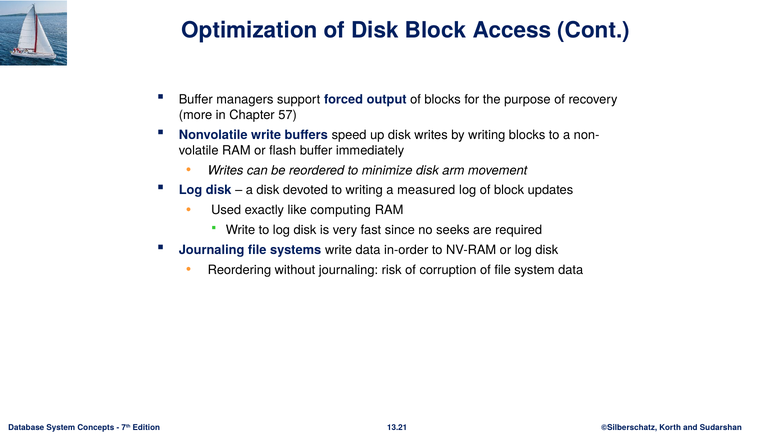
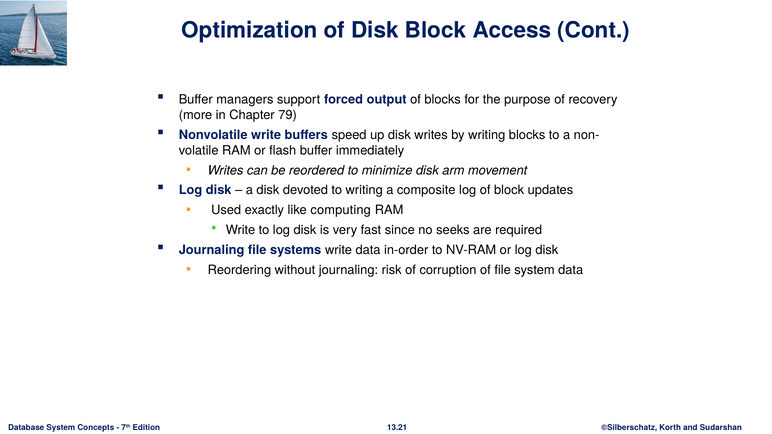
57: 57 -> 79
measured: measured -> composite
